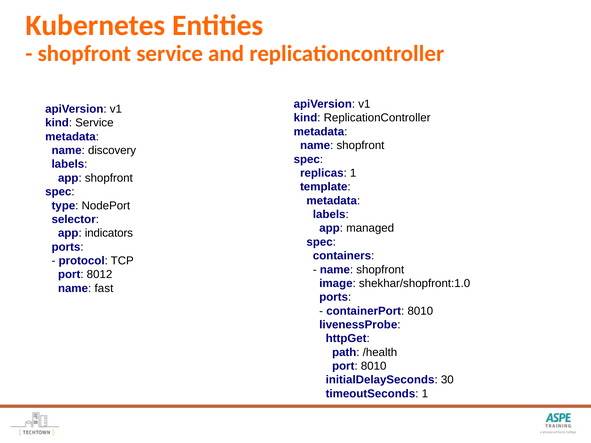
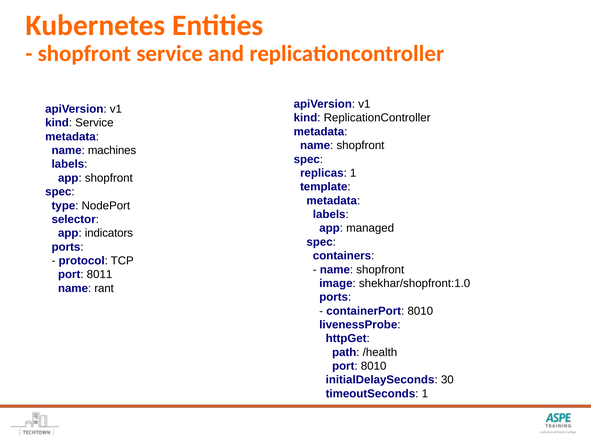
discovery: discovery -> machines
8012: 8012 -> 8011
fast: fast -> rant
